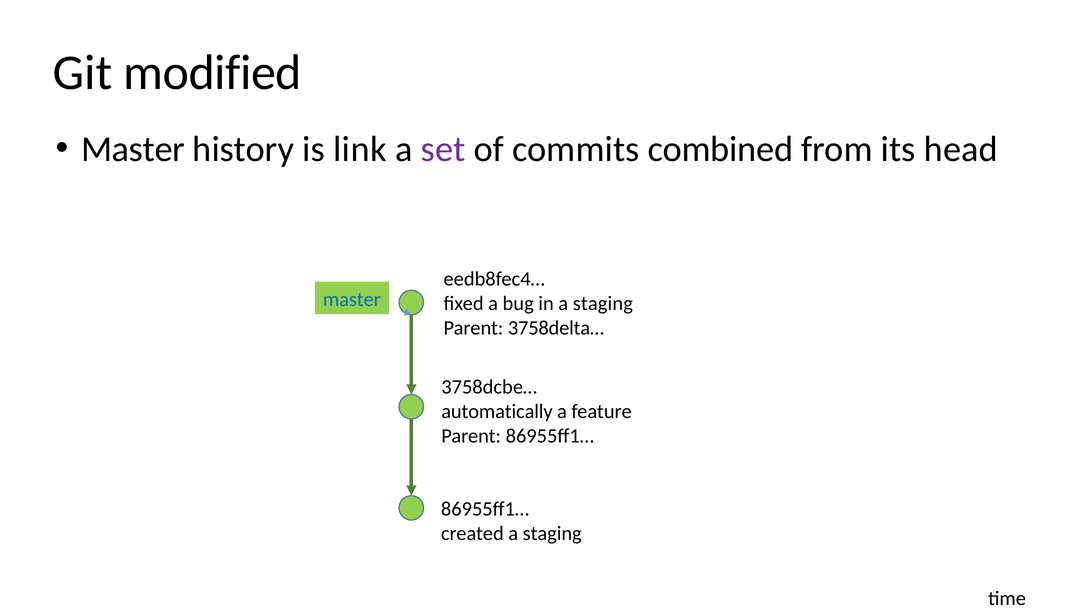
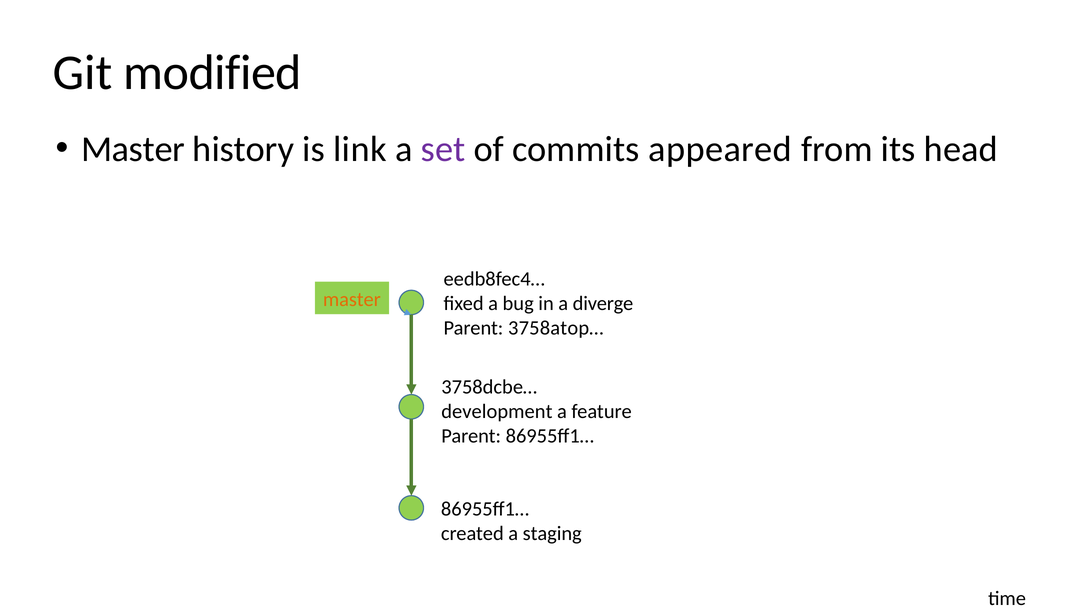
combined: combined -> appeared
master at (352, 299) colour: blue -> orange
in a staging: staging -> diverge
3758delta…: 3758delta… -> 3758atop…
automatically: automatically -> development
